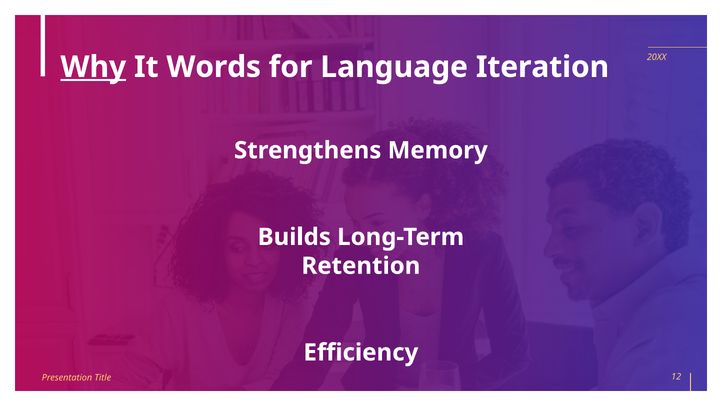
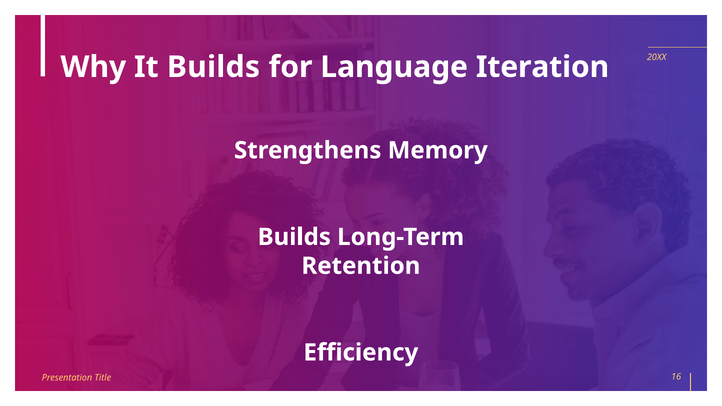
Why underline: present -> none
It Words: Words -> Builds
12: 12 -> 16
